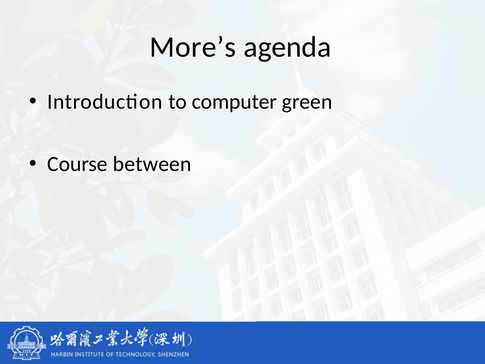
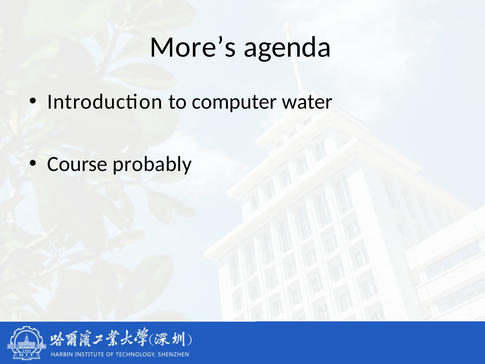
green: green -> water
between: between -> probably
